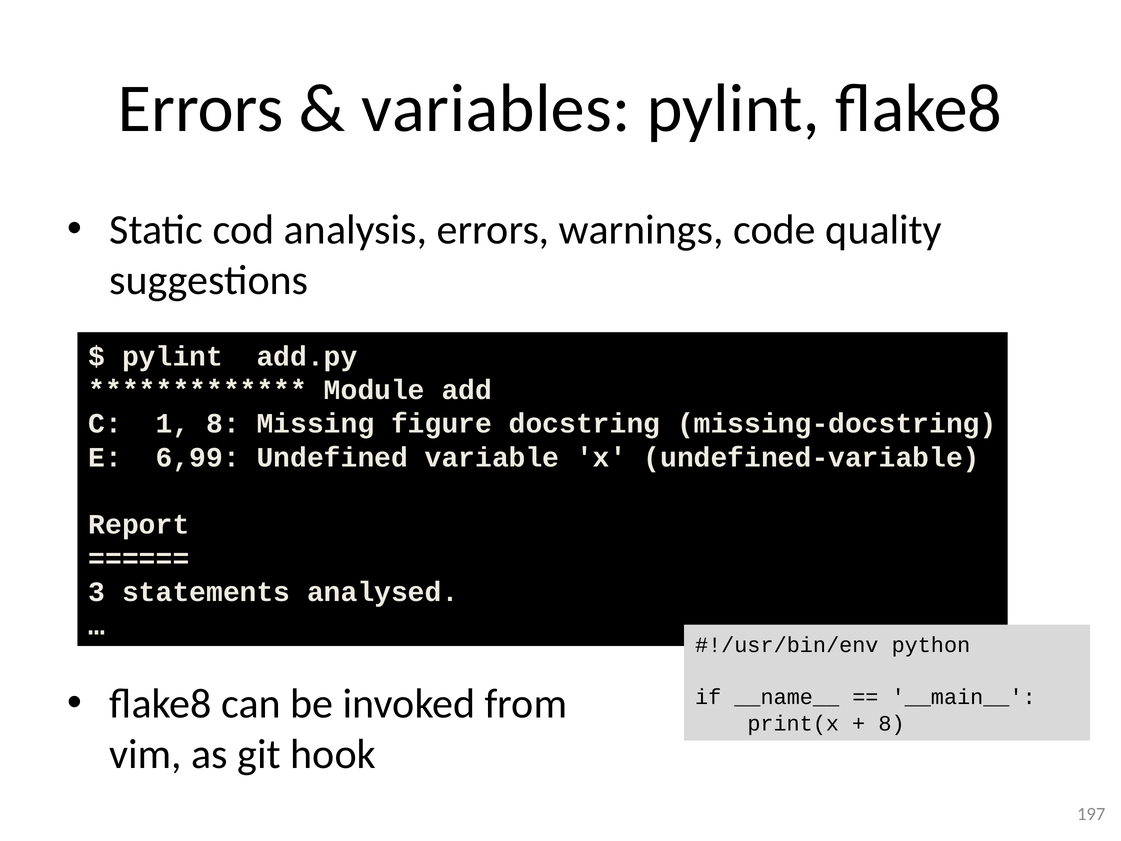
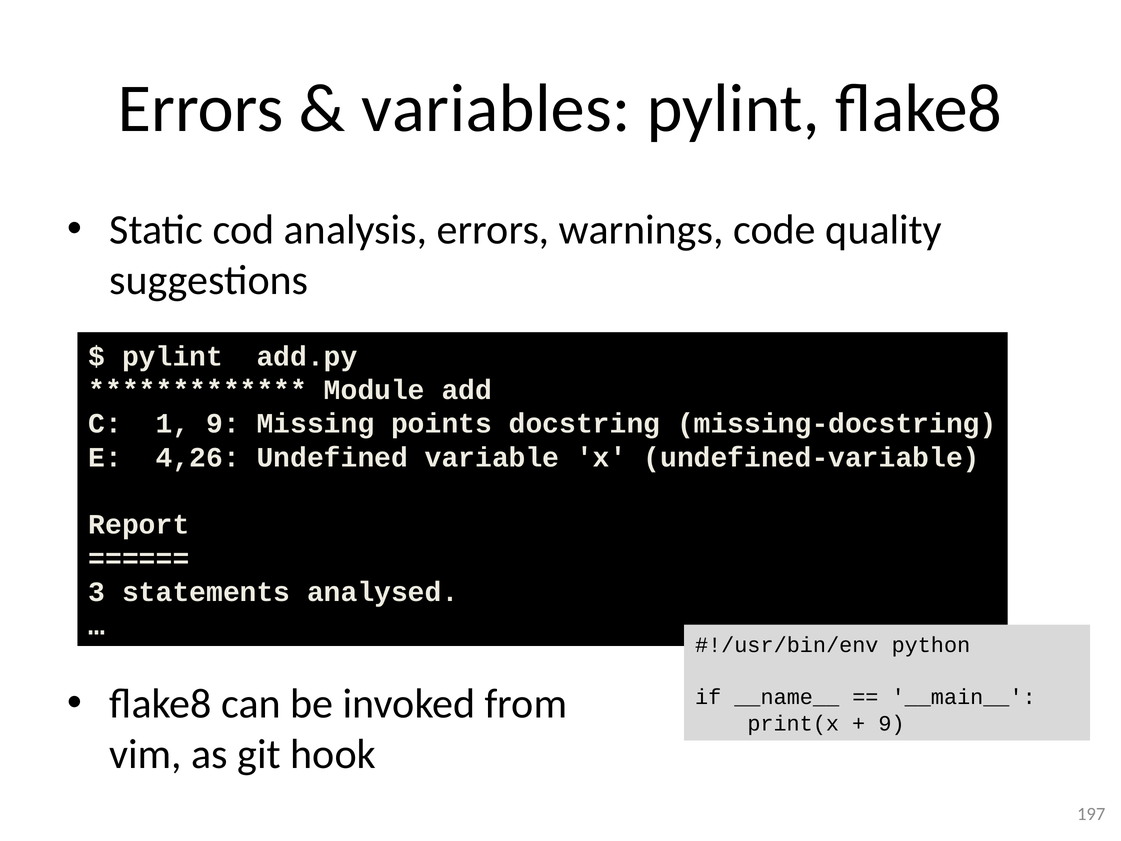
1 8: 8 -> 9
figure: figure -> points
6,99: 6,99 -> 4,26
8 at (892, 723): 8 -> 9
